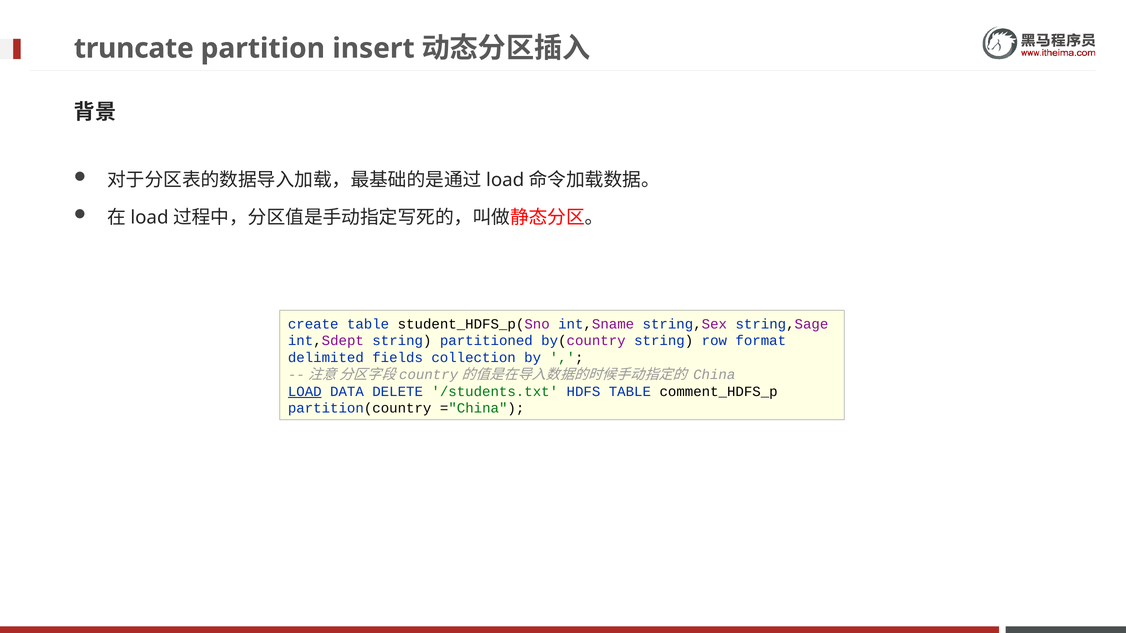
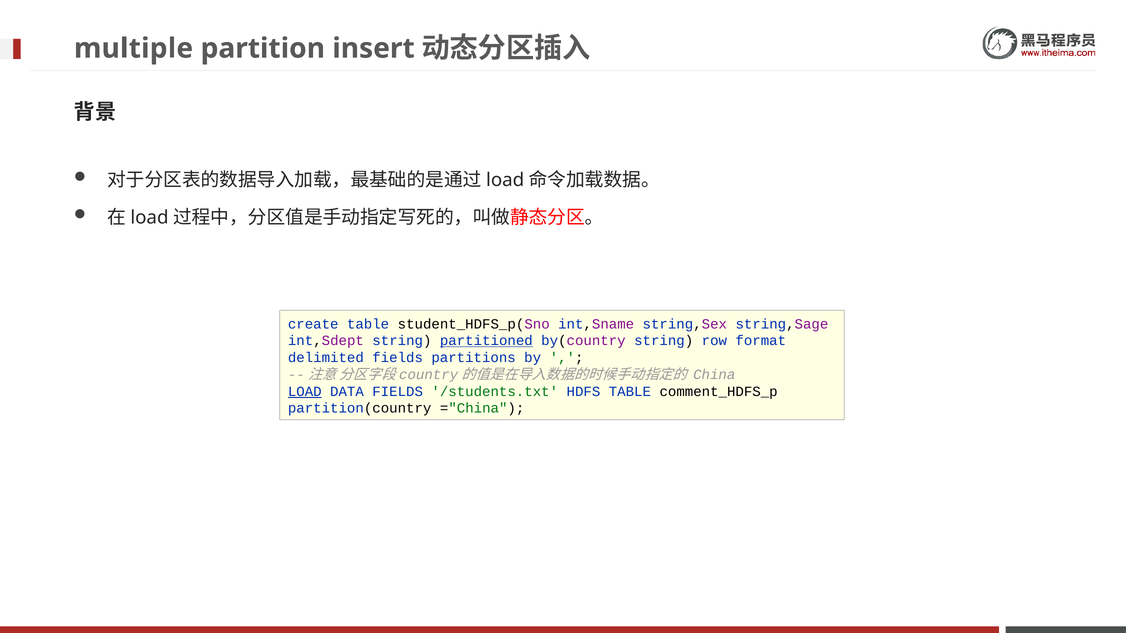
truncate: truncate -> multiple
partitioned underline: none -> present
collection: collection -> partitions
DATA DELETE: DELETE -> FIELDS
